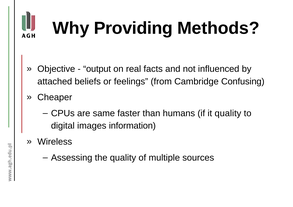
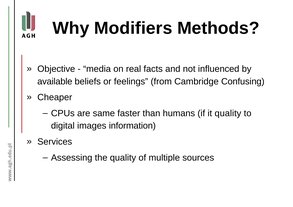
Providing: Providing -> Modifiers
output: output -> media
attached: attached -> available
Wireless: Wireless -> Services
